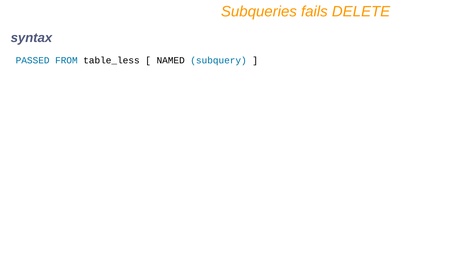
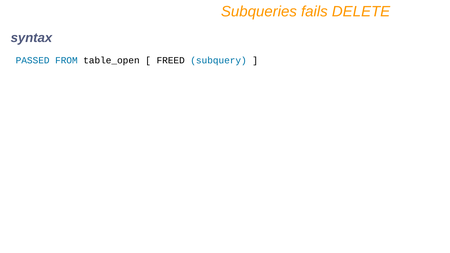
table_less: table_less -> table_open
NAMED: NAMED -> FREED
